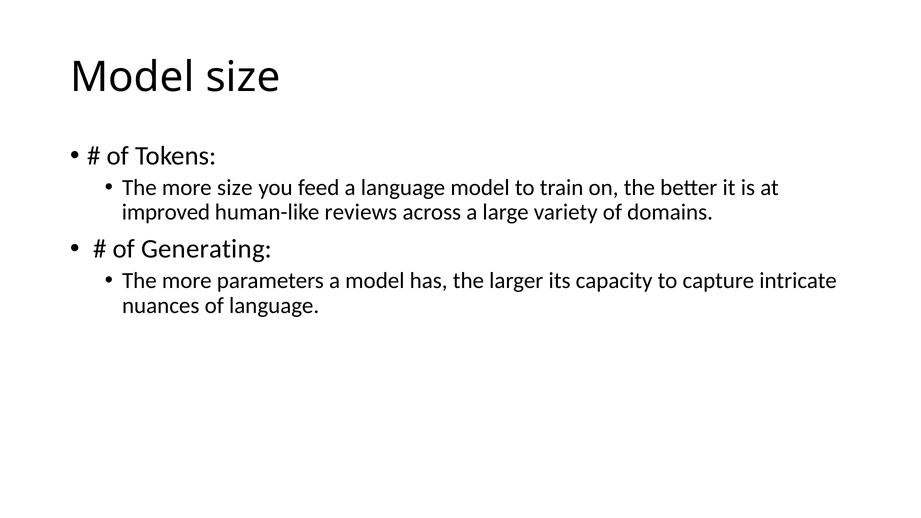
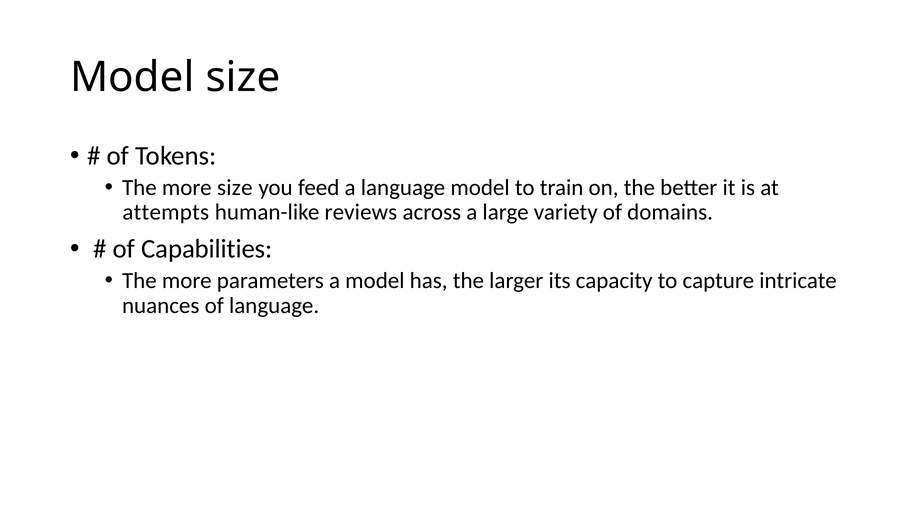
improved: improved -> attempts
Generating: Generating -> Capabilities
